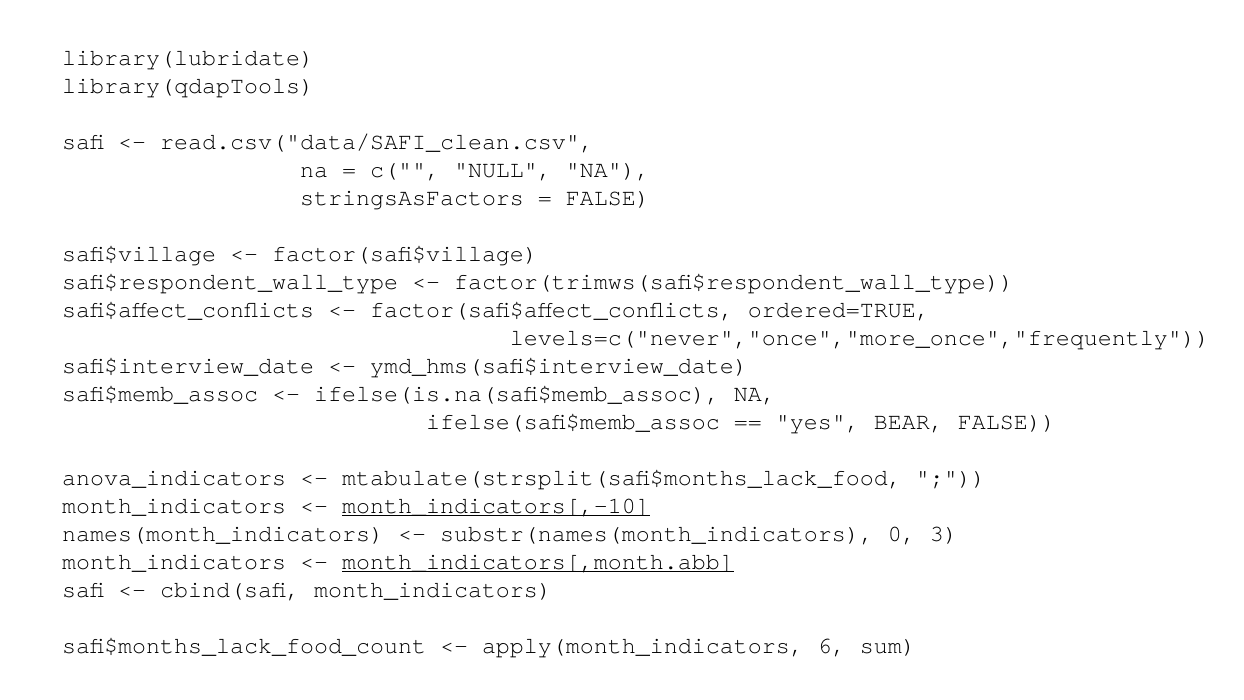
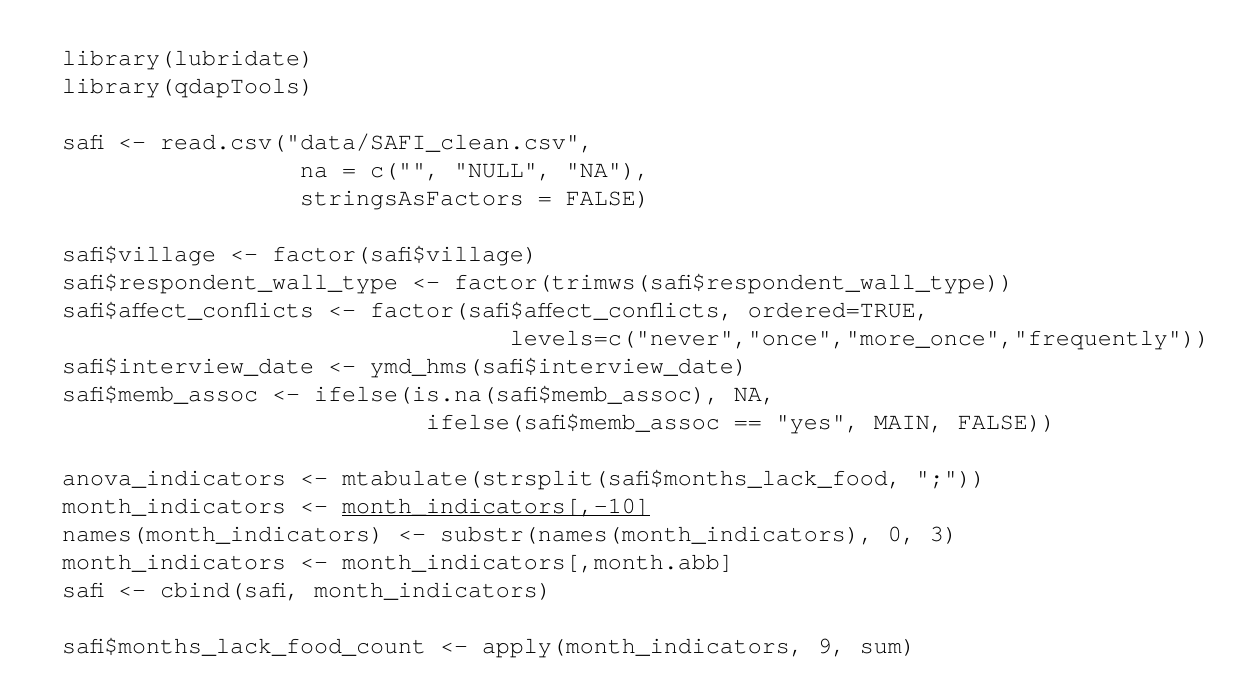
BEAR: BEAR -> MAIN
month_indicators[,month.abb underline: present -> none
6: 6 -> 9
